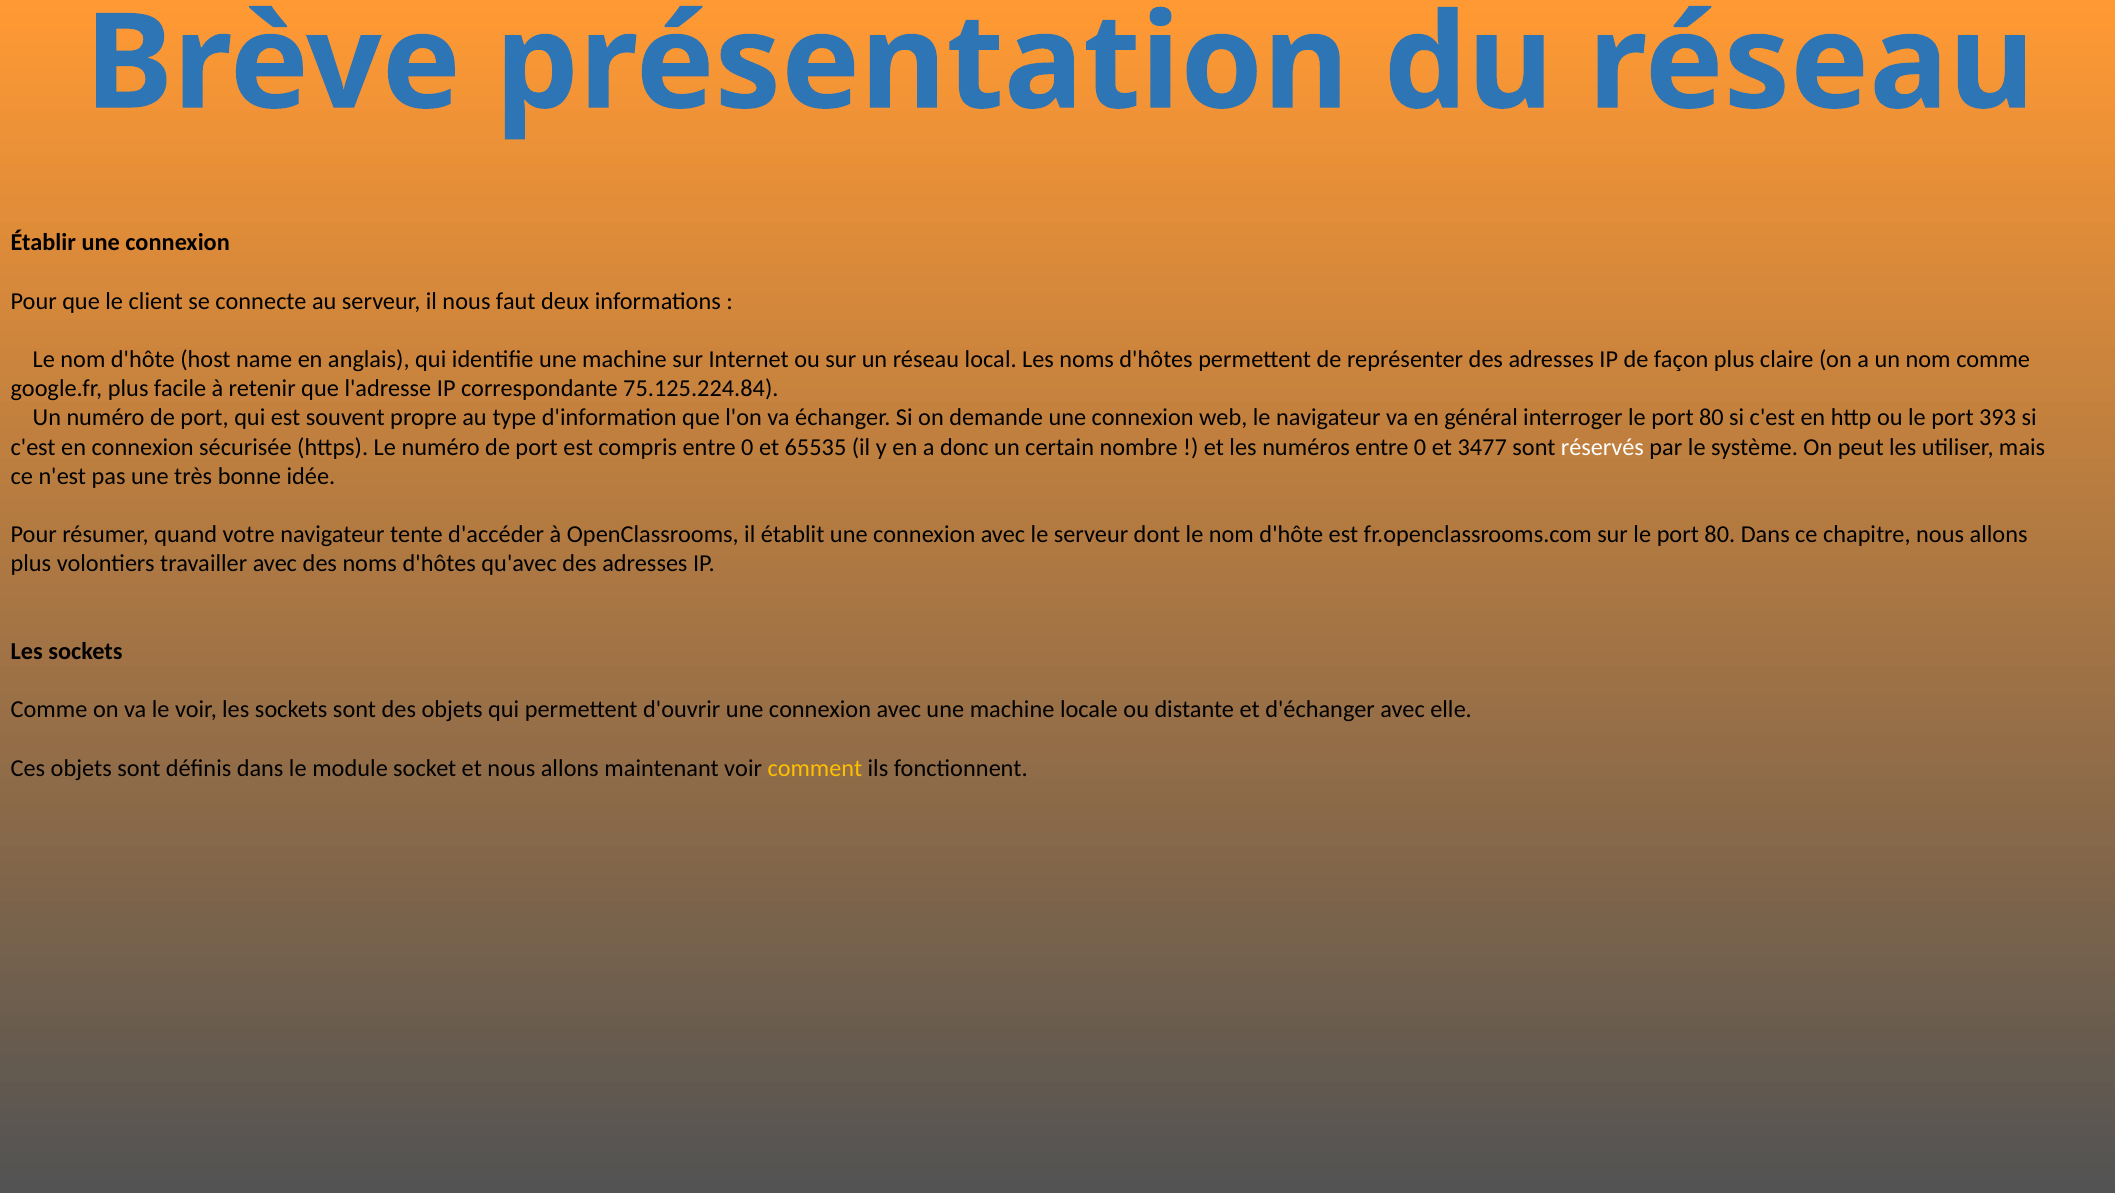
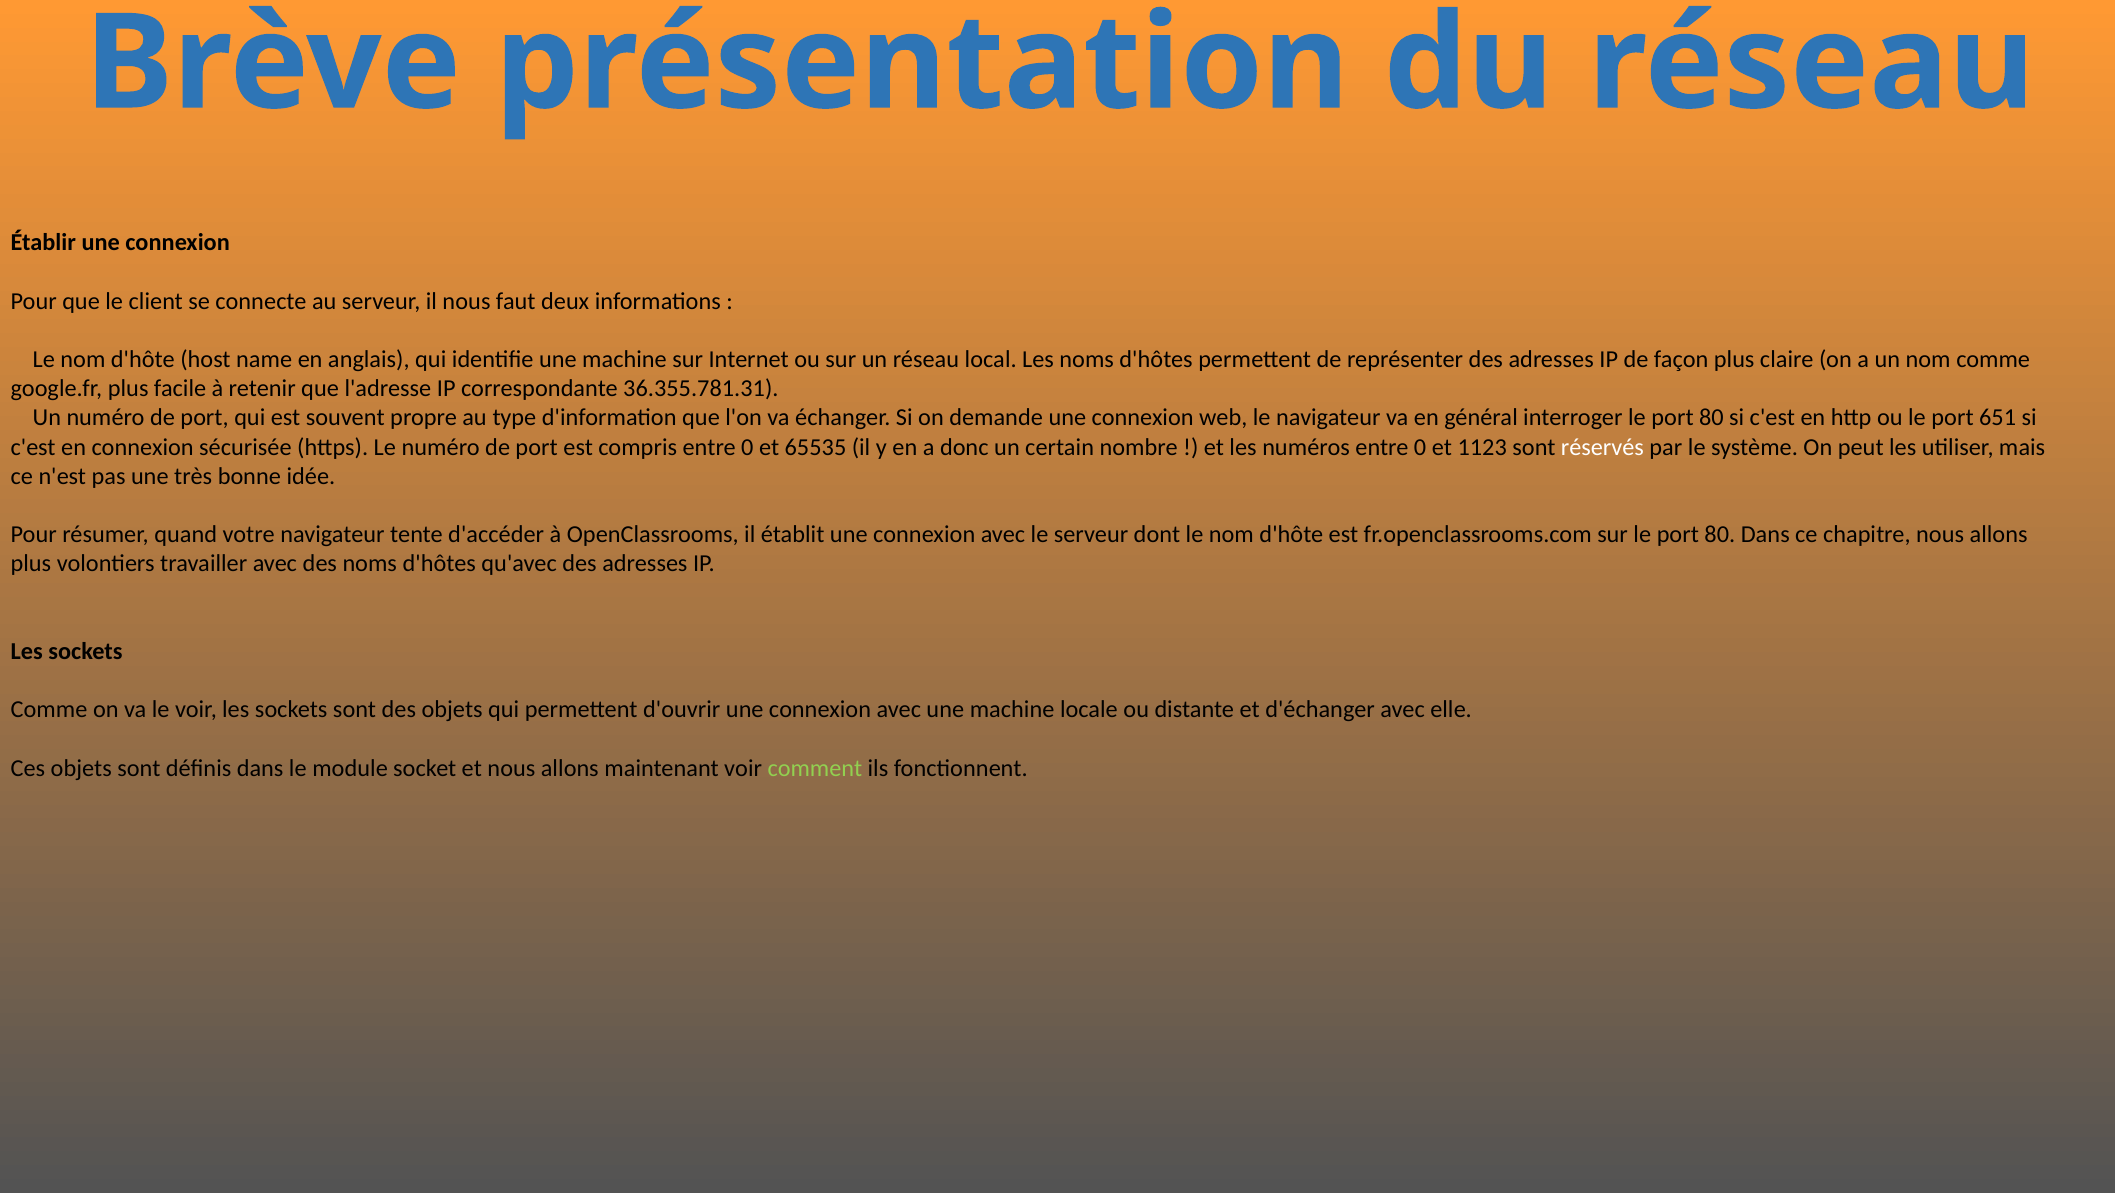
75.125.224.84: 75.125.224.84 -> 36.355.781.31
393: 393 -> 651
3477: 3477 -> 1123
comment colour: yellow -> light green
